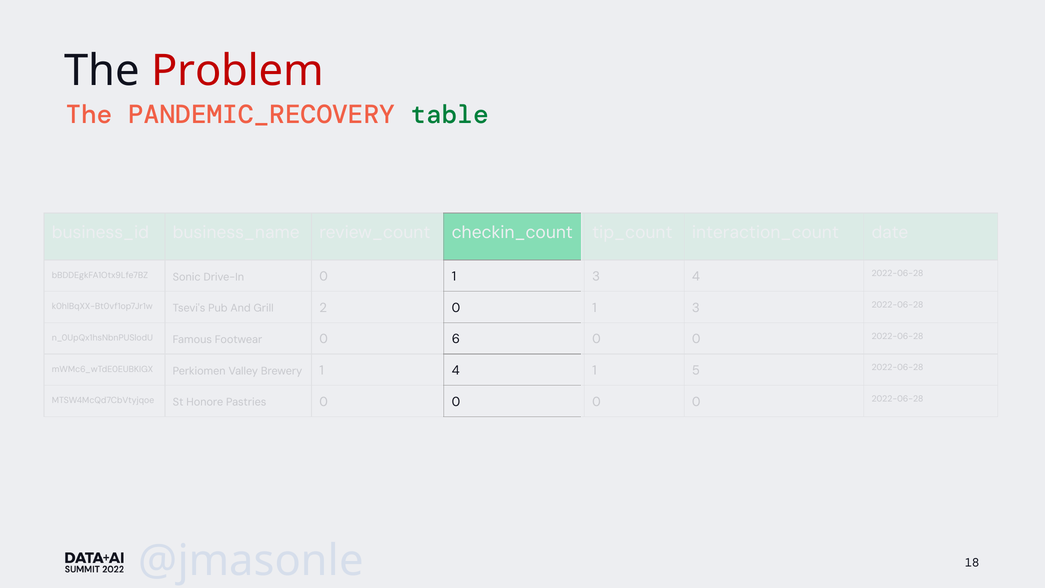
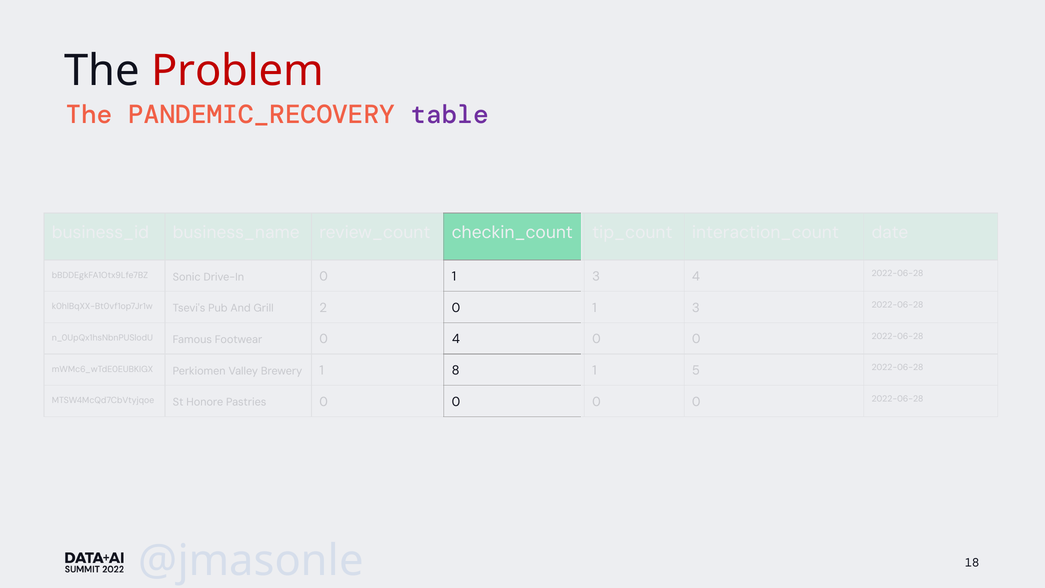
table colour: green -> purple
6 at (456, 339): 6 -> 4
4 at (456, 370): 4 -> 8
